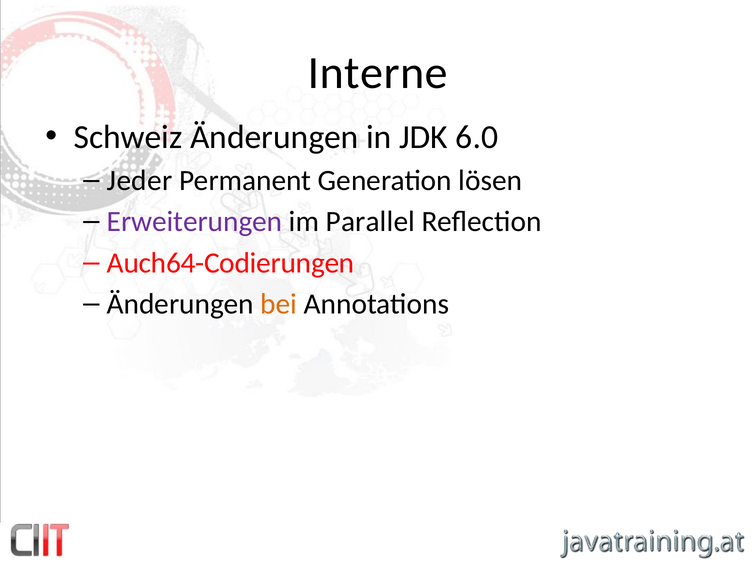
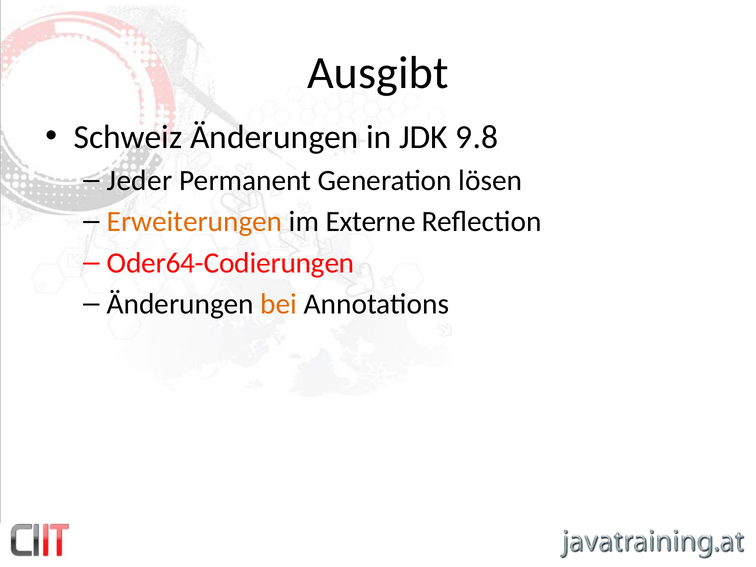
Interne: Interne -> Ausgibt
6.0: 6.0 -> 9.8
Erweiterungen colour: purple -> orange
Parallel: Parallel -> Externe
Auch64-Codierungen: Auch64-Codierungen -> Oder64-Codierungen
